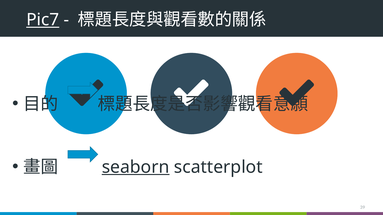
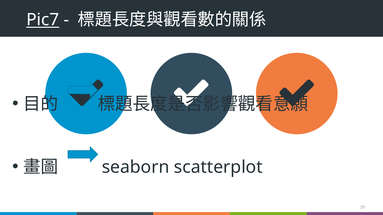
seaborn underline: present -> none
